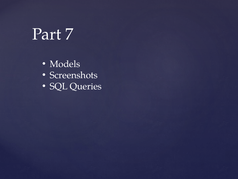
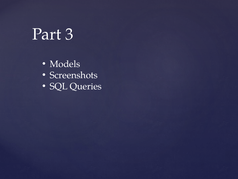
7: 7 -> 3
